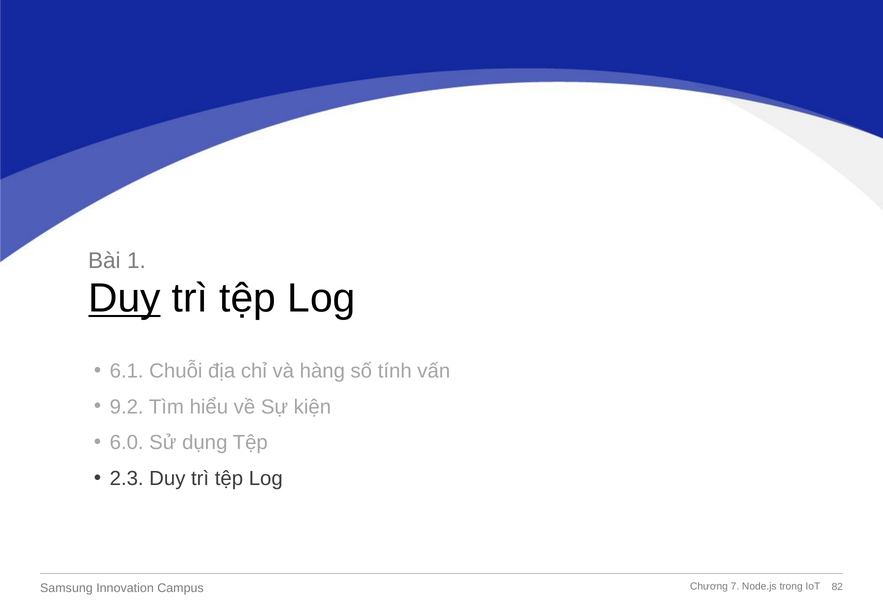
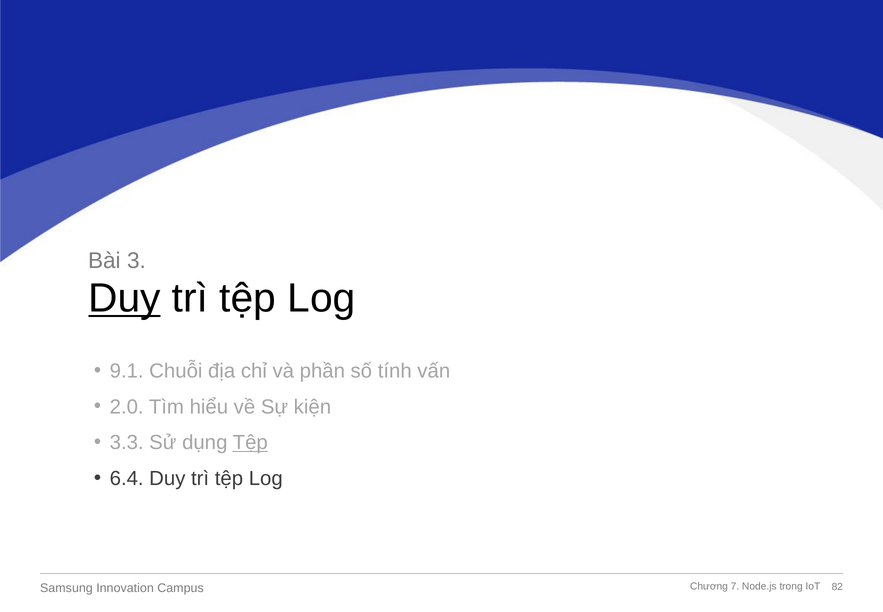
1: 1 -> 3
6.1: 6.1 -> 9.1
hàng: hàng -> phần
9.2: 9.2 -> 2.0
6.0: 6.0 -> 3.3
Tệp at (250, 442) underline: none -> present
2.3: 2.3 -> 6.4
